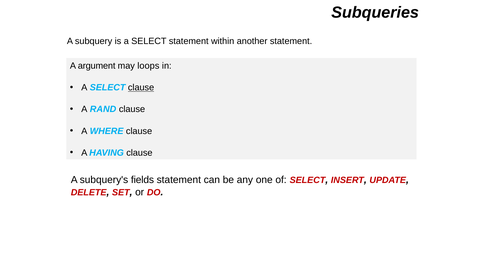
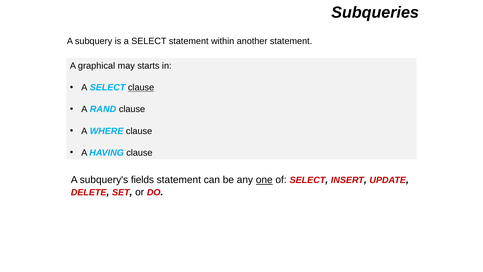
argument: argument -> graphical
loops: loops -> starts
one underline: none -> present
